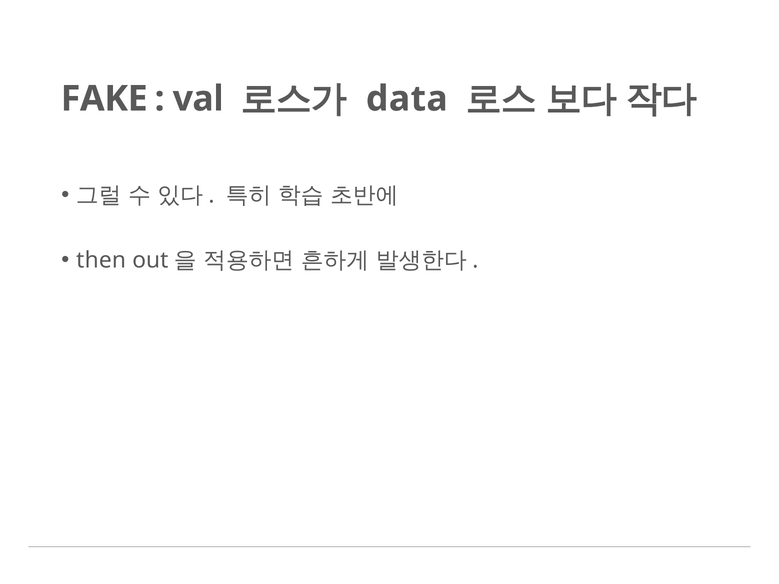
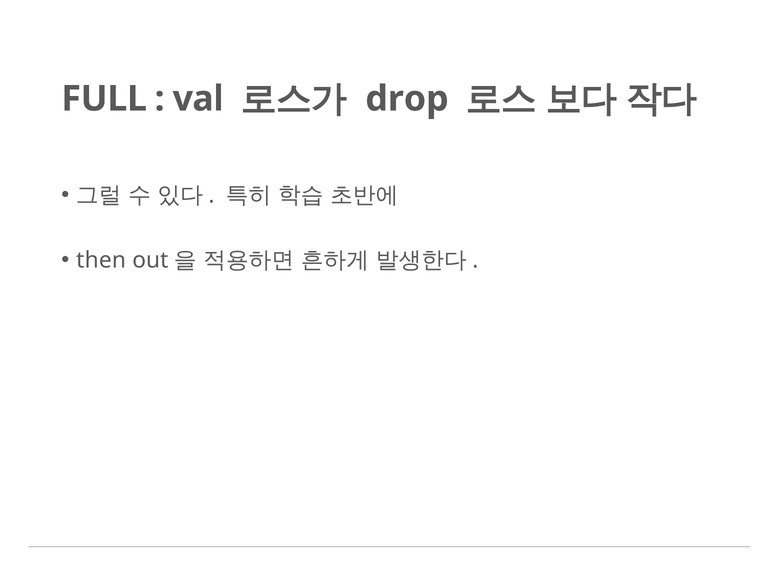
FAKE: FAKE -> FULL
data: data -> drop
